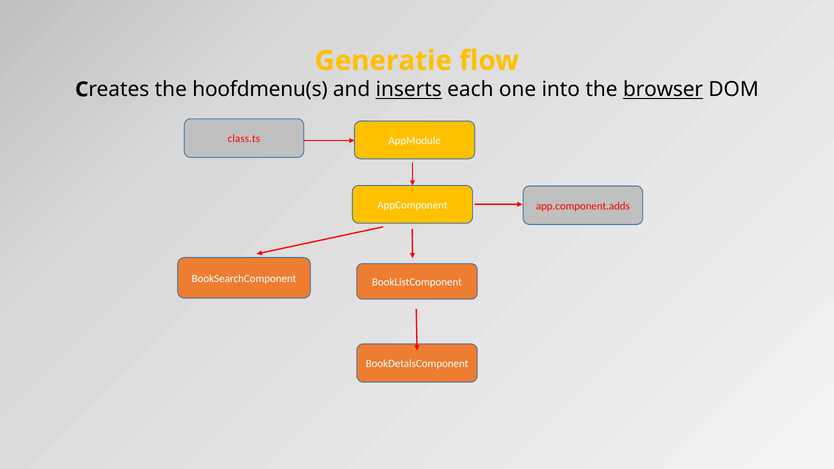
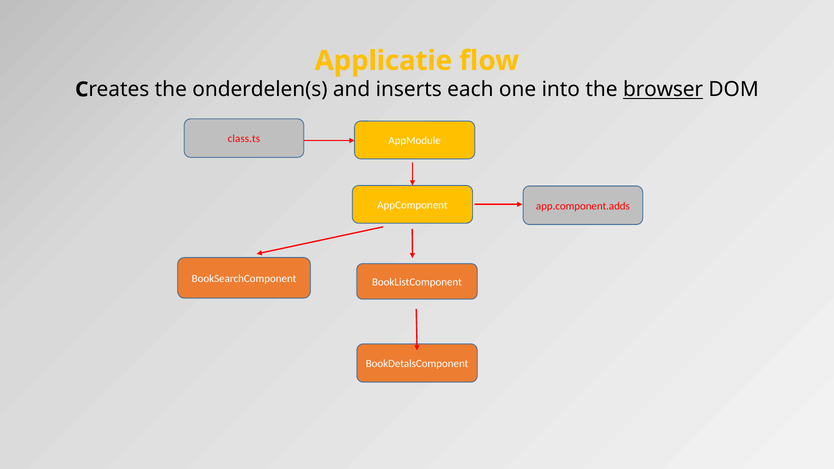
Generatie: Generatie -> Applicatie
hoofdmenu(s: hoofdmenu(s -> onderdelen(s
inserts underline: present -> none
